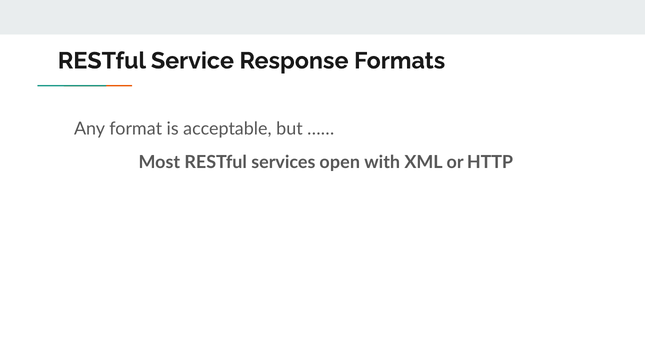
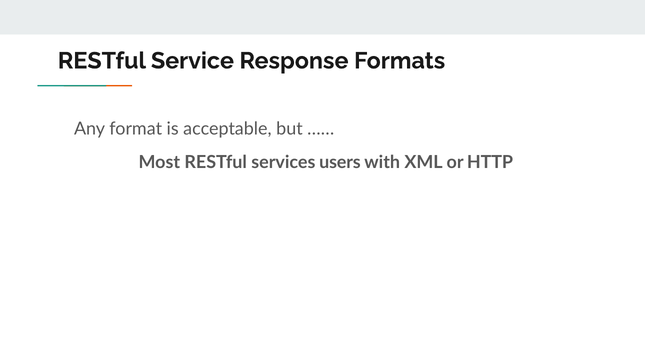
open: open -> users
